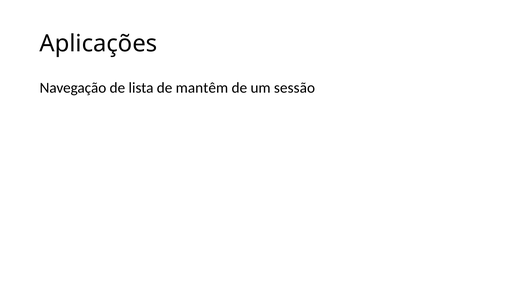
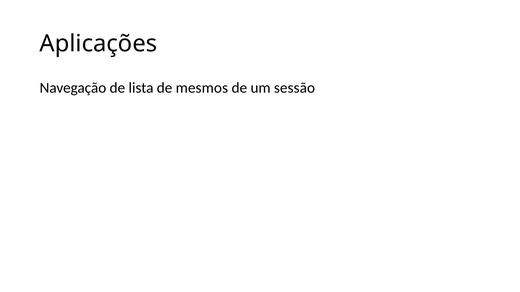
mantêm: mantêm -> mesmos
